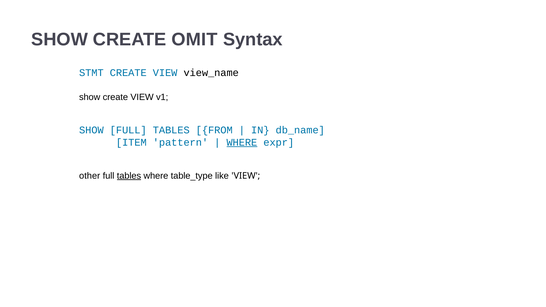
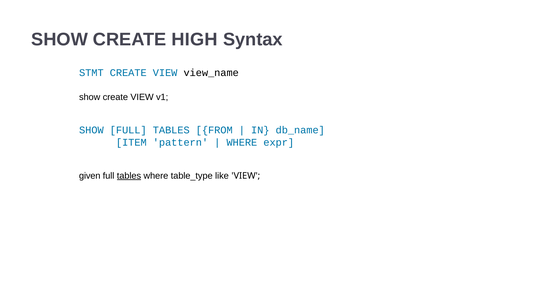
OMIT: OMIT -> HIGH
WHERE at (242, 142) underline: present -> none
other: other -> given
